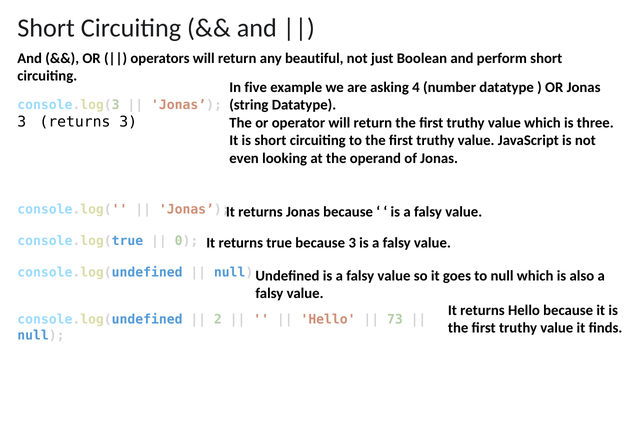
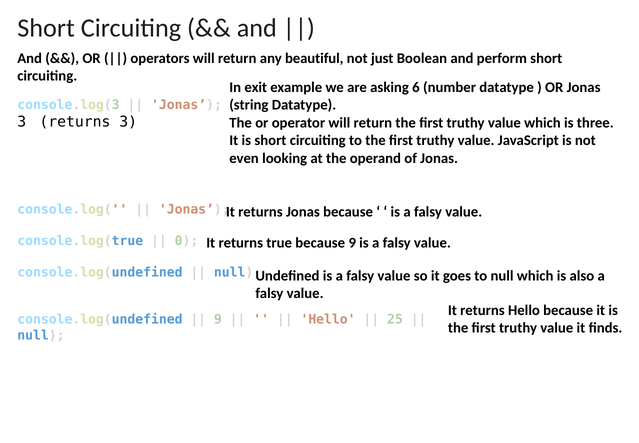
five: five -> exit
4: 4 -> 6
because 3: 3 -> 9
2 at (218, 319): 2 -> 9
73: 73 -> 25
